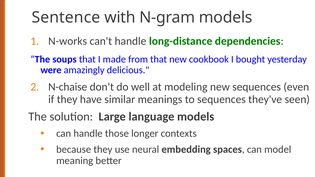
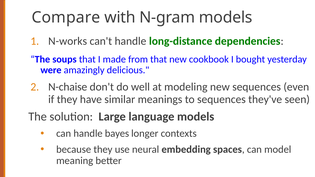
Sentence: Sentence -> Compare
those: those -> bayes
